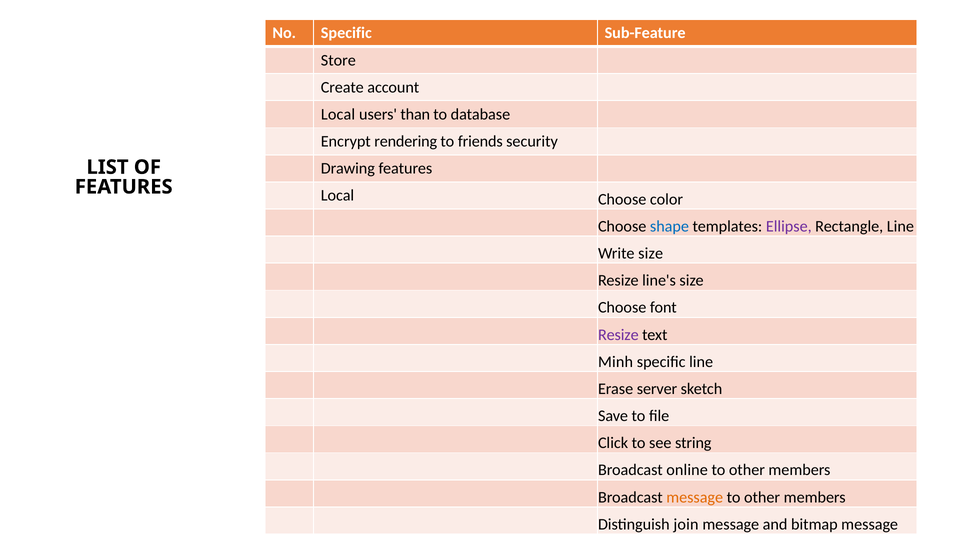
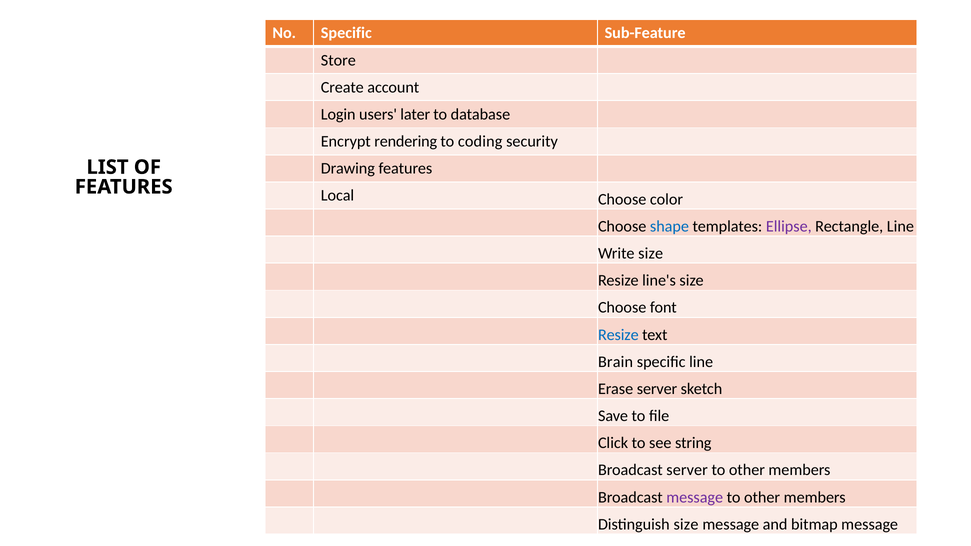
Local at (338, 114): Local -> Login
than: than -> later
friends: friends -> coding
Resize at (618, 335) colour: purple -> blue
Minh: Minh -> Brain
Broadcast online: online -> server
message at (695, 497) colour: orange -> purple
Distinguish join: join -> size
